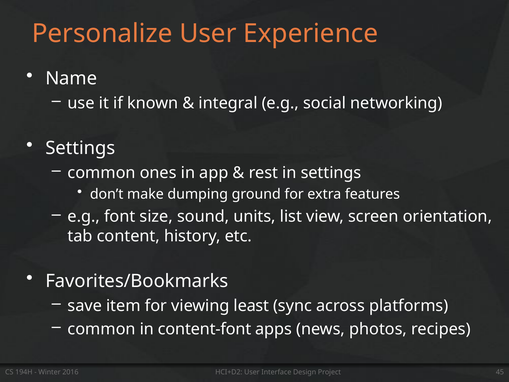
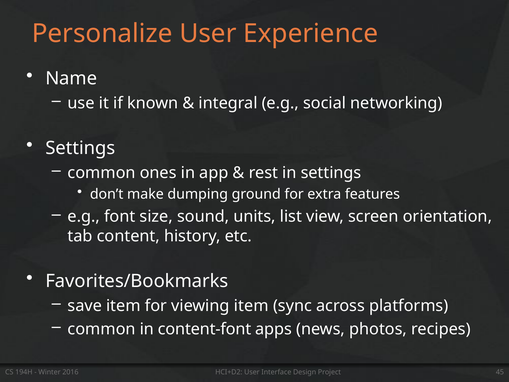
viewing least: least -> item
